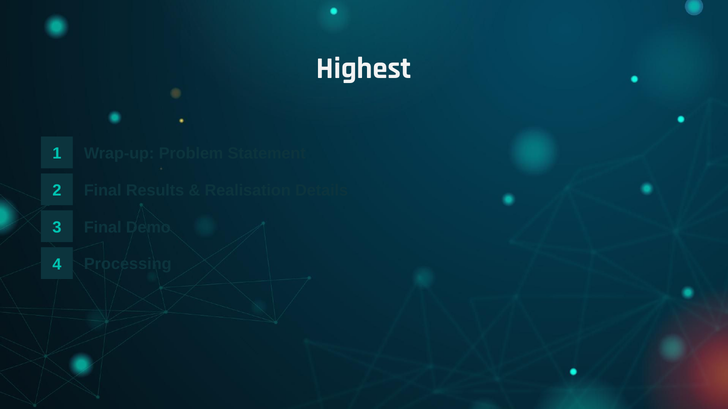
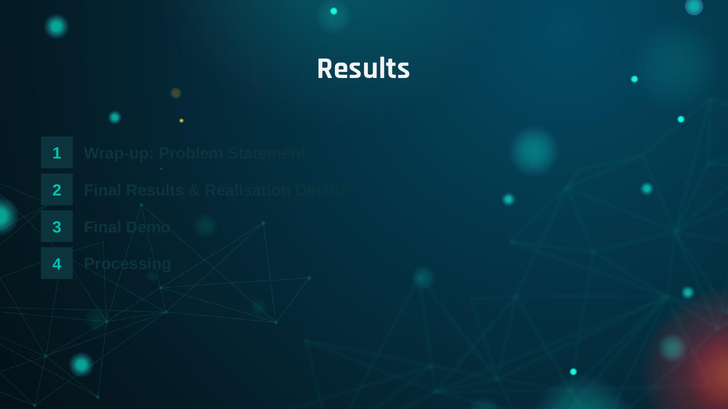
Highest at (364, 68): Highest -> Results
